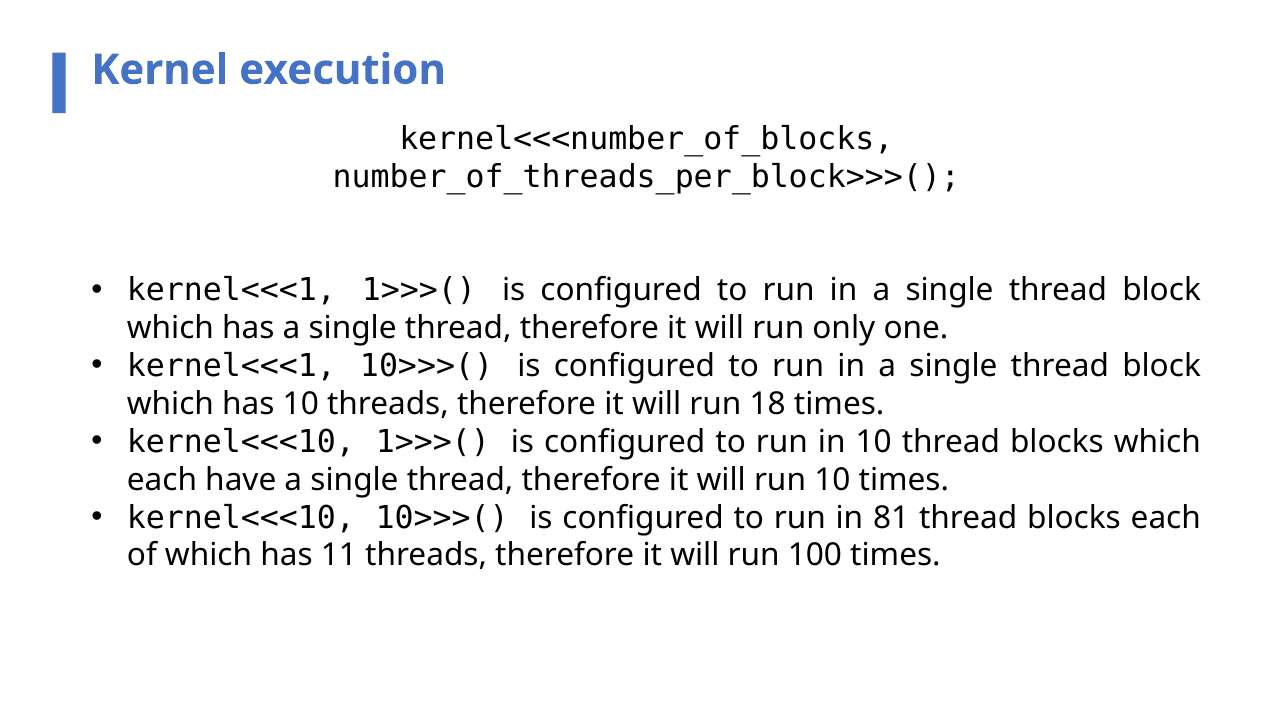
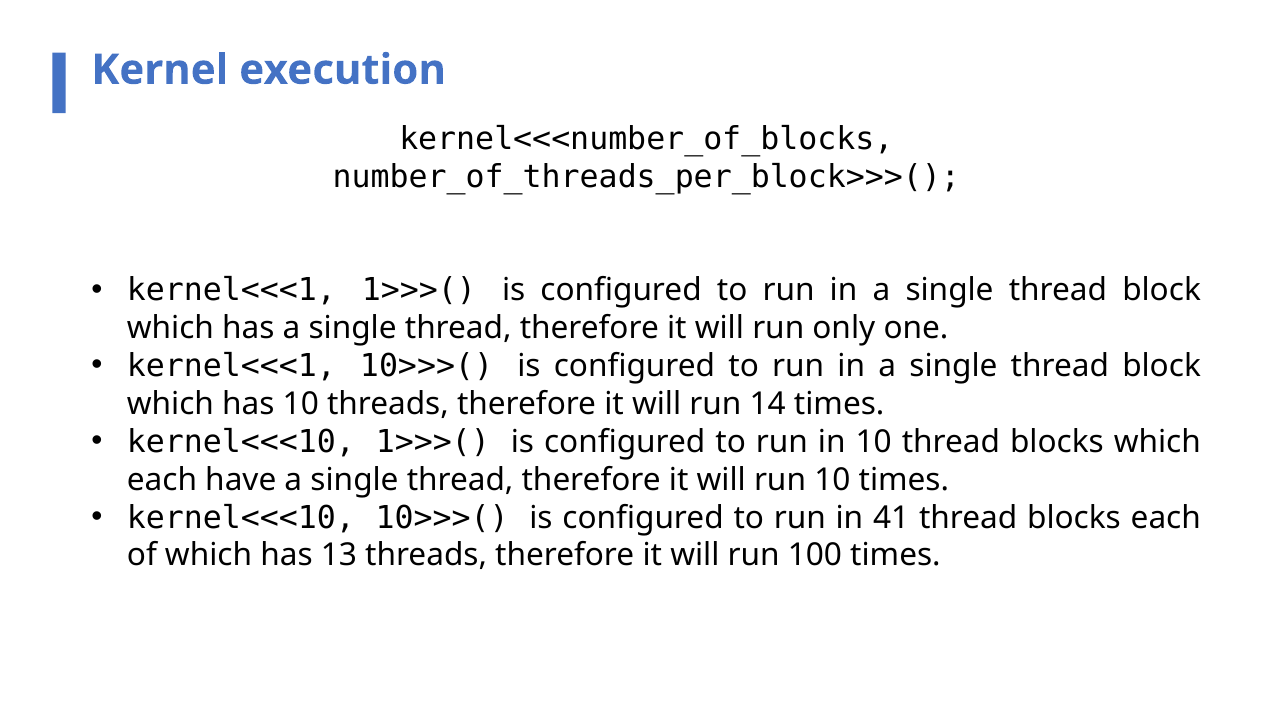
18: 18 -> 14
81: 81 -> 41
11: 11 -> 13
